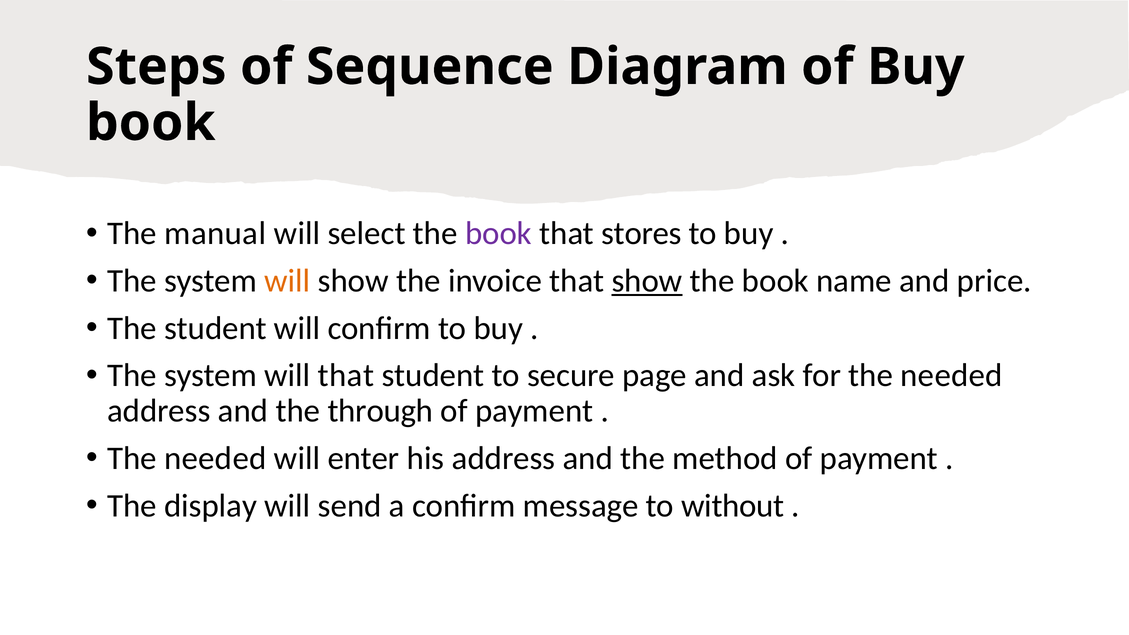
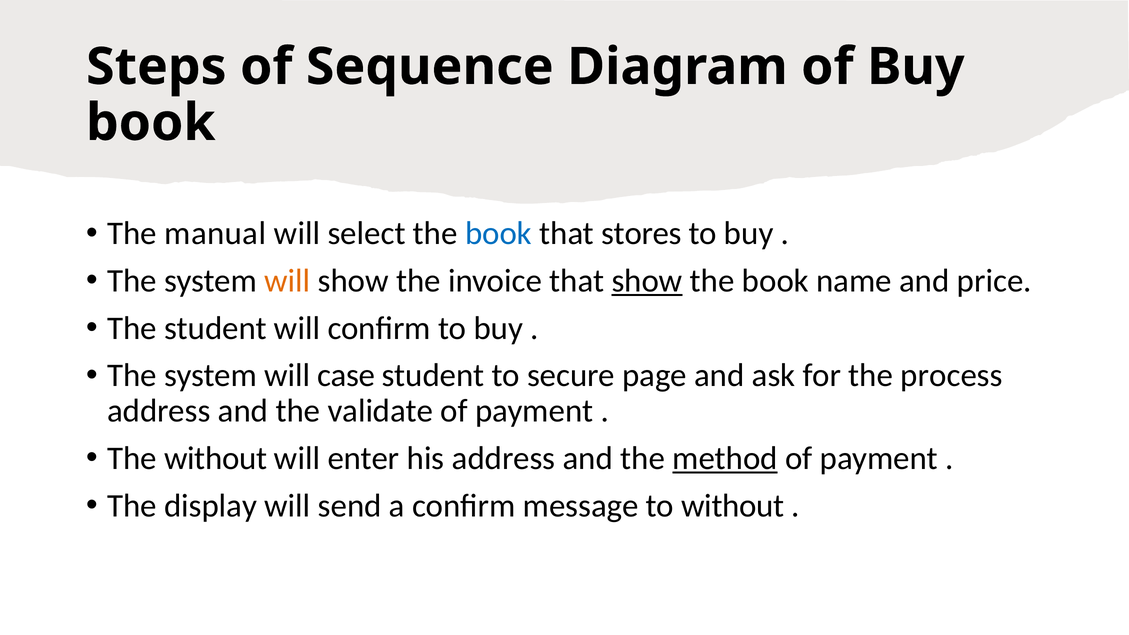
book at (498, 234) colour: purple -> blue
will that: that -> case
for the needed: needed -> process
through: through -> validate
needed at (215, 458): needed -> without
method underline: none -> present
